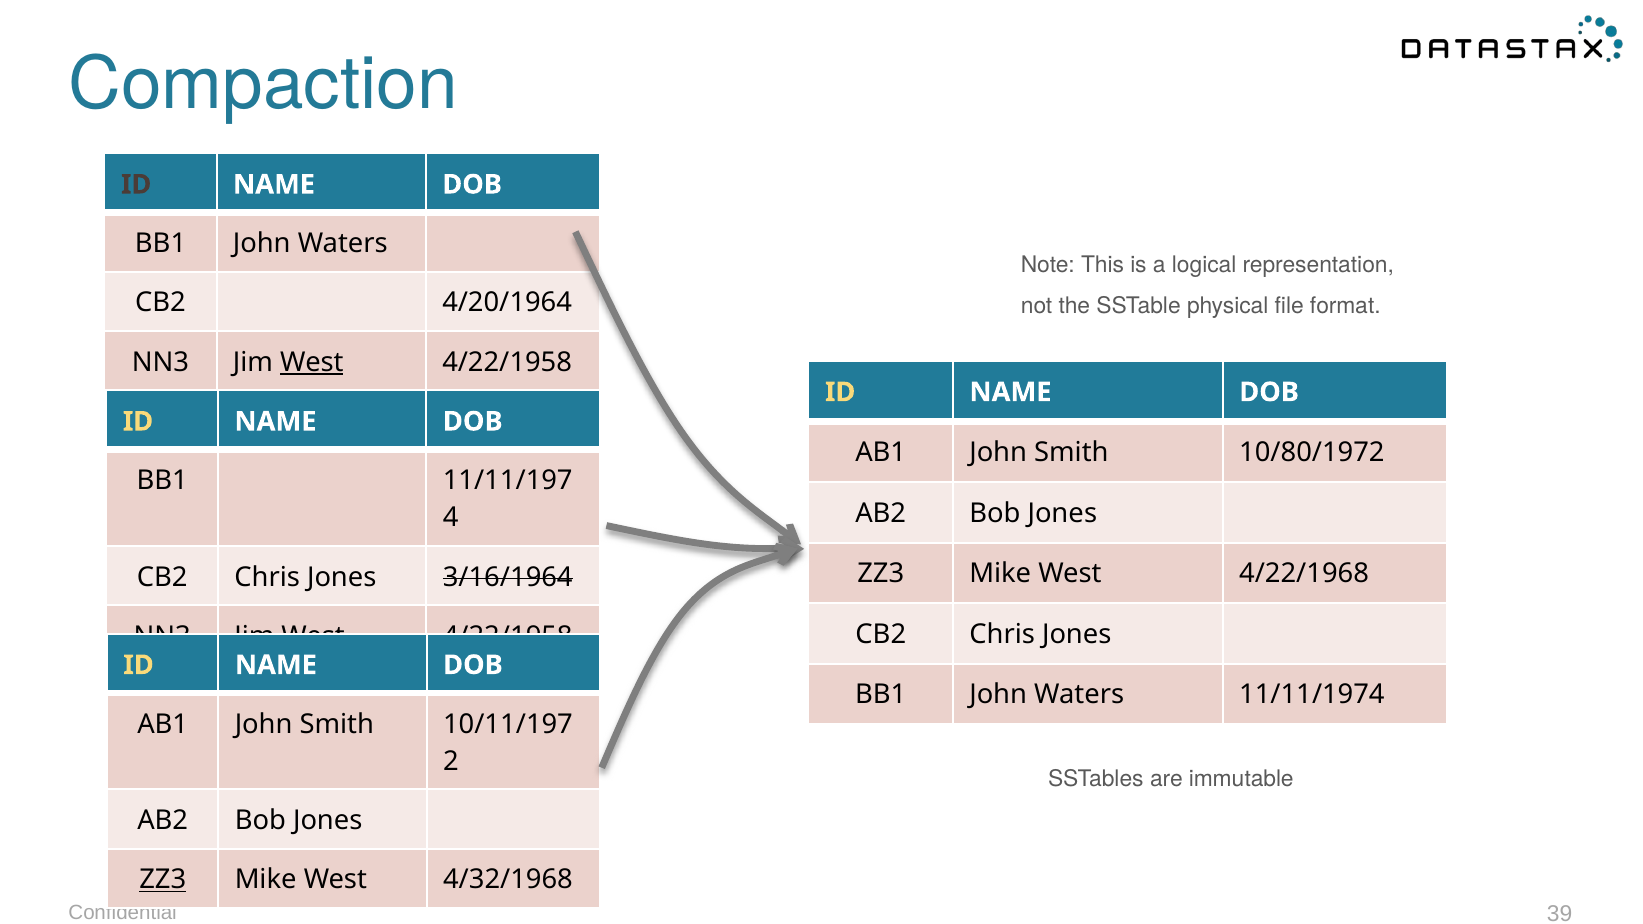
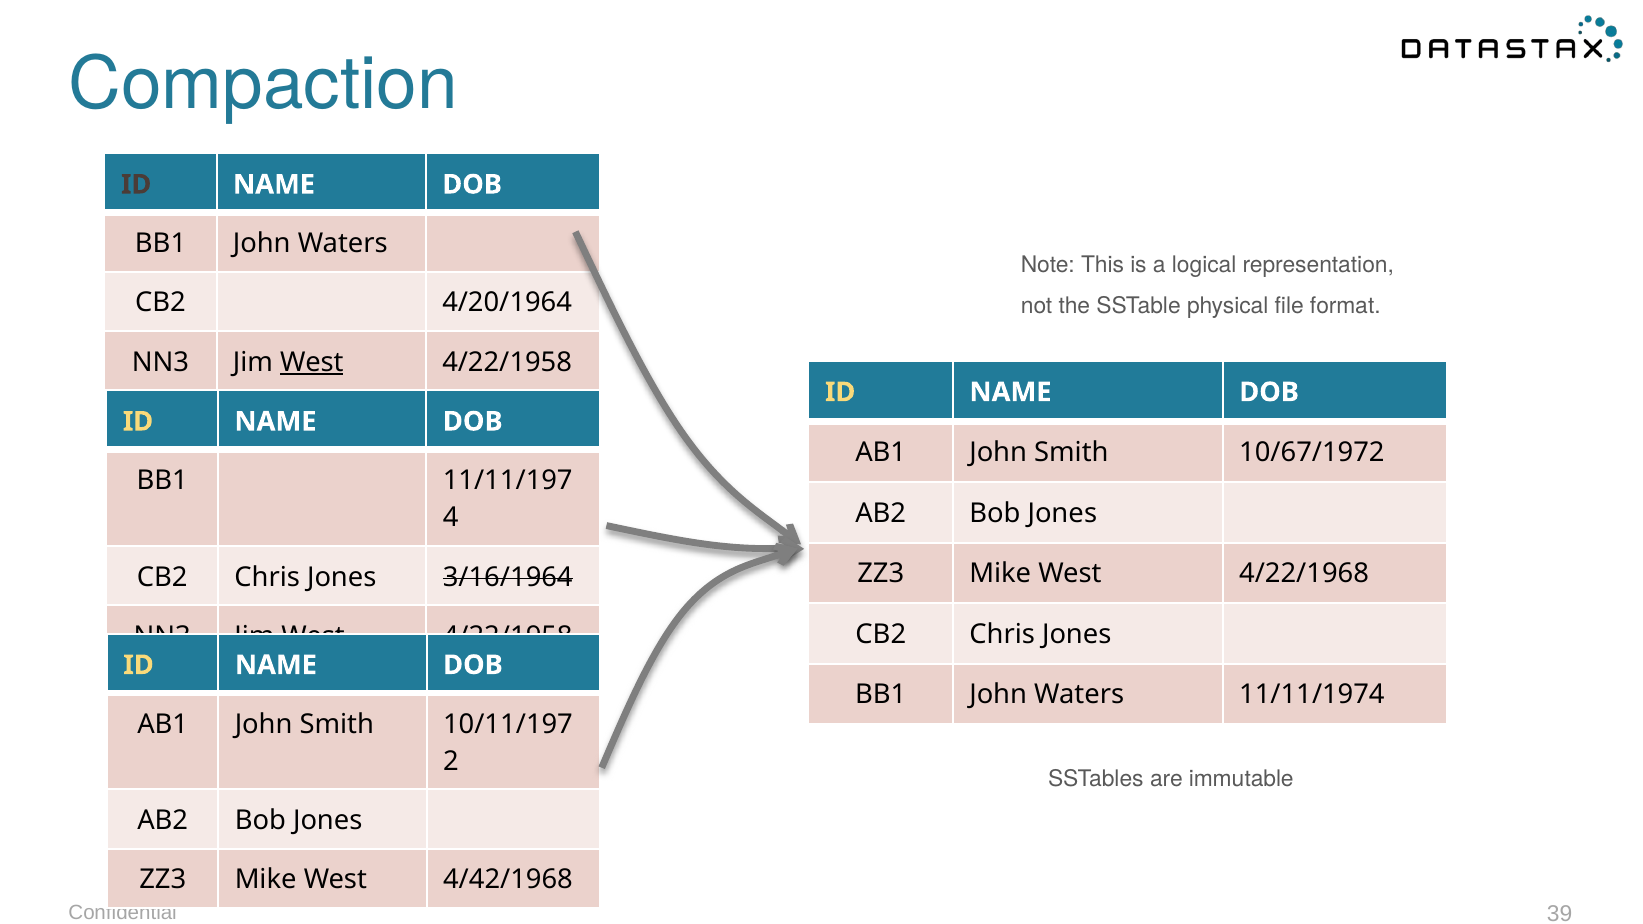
10/80/1972: 10/80/1972 -> 10/67/1972
ZZ3 at (163, 880) underline: present -> none
4/32/1968: 4/32/1968 -> 4/42/1968
